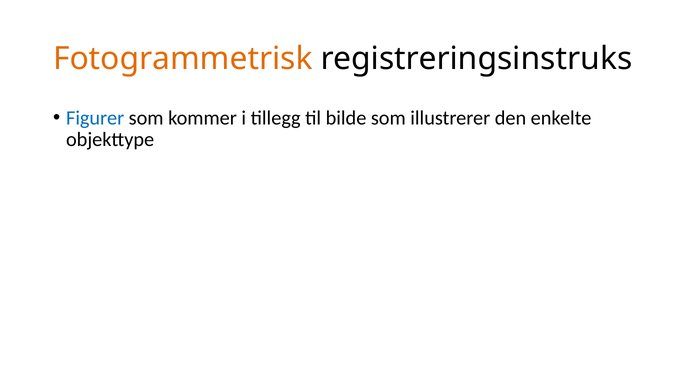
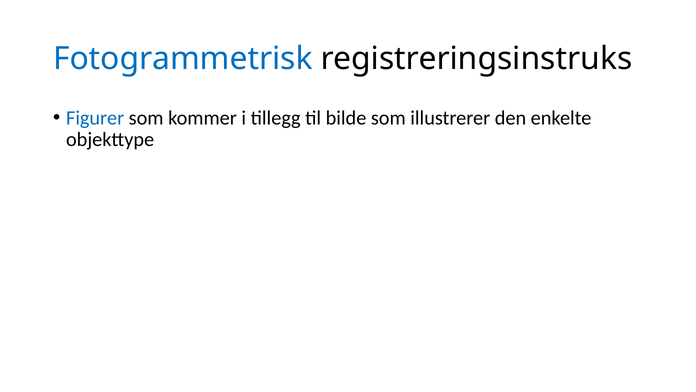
Fotogrammetrisk colour: orange -> blue
